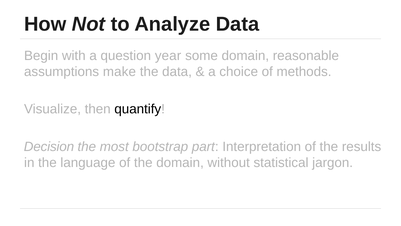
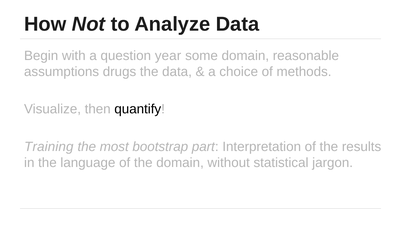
make: make -> drugs
Decision: Decision -> Training
